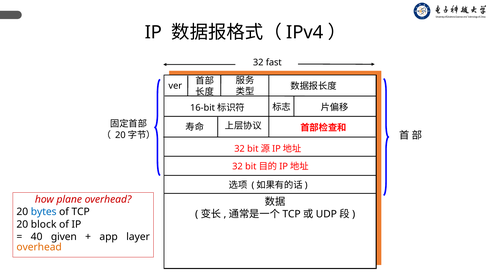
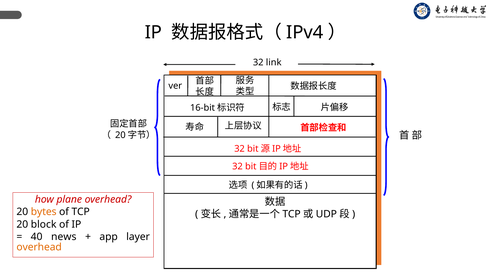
fast: fast -> link
bytes colour: blue -> orange
given: given -> news
